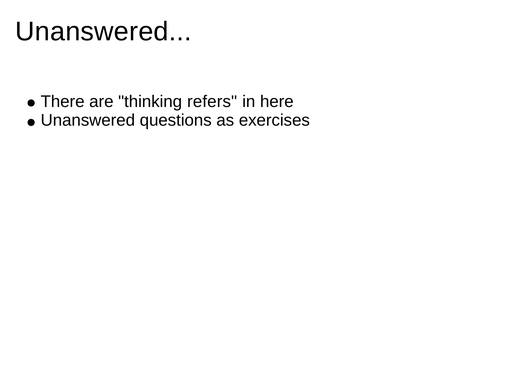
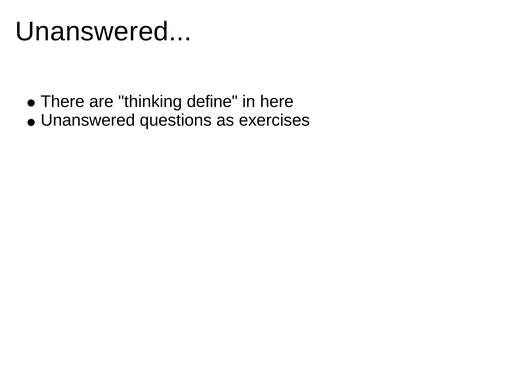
refers: refers -> define
